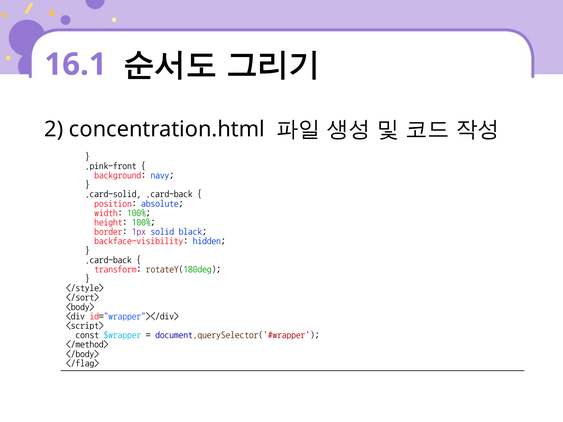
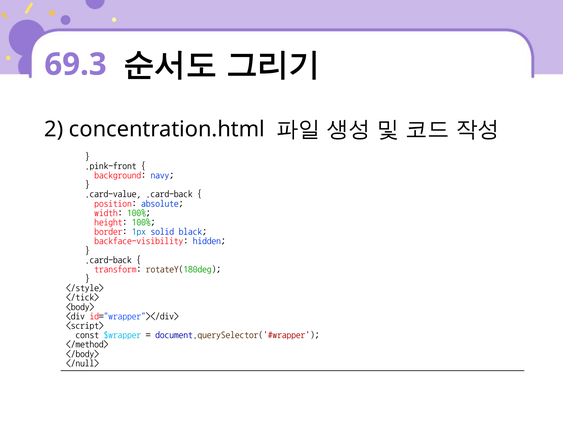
16.1: 16.1 -> 69.3
.card-solid: .card-solid -> .card-value
1px colour: purple -> blue
</sort>: </sort> -> </tick>
</flag>: </flag> -> </null>
